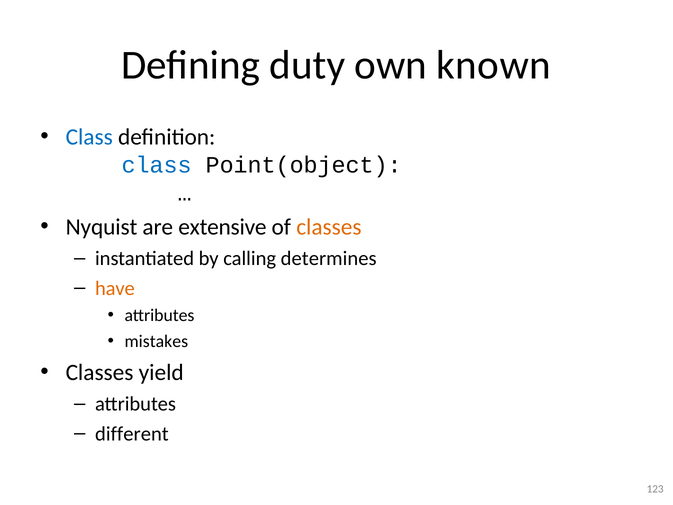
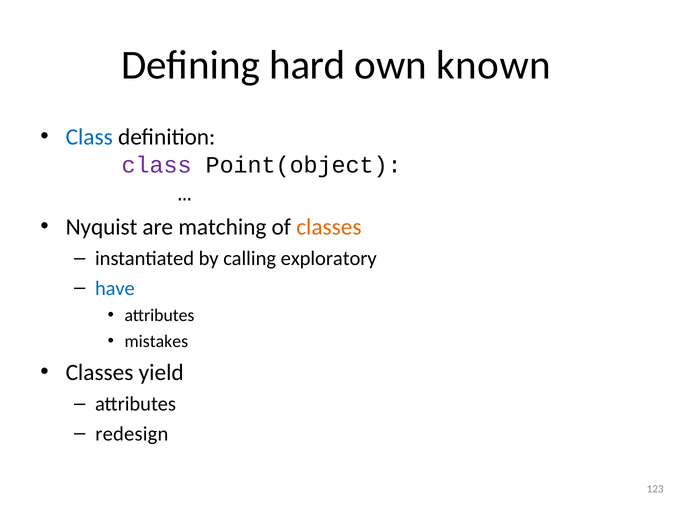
duty: duty -> hard
class at (157, 165) colour: blue -> purple
extensive: extensive -> matching
determines: determines -> exploratory
have colour: orange -> blue
different: different -> redesign
